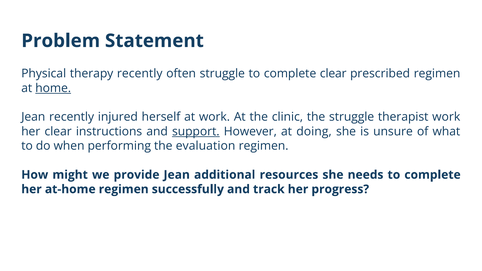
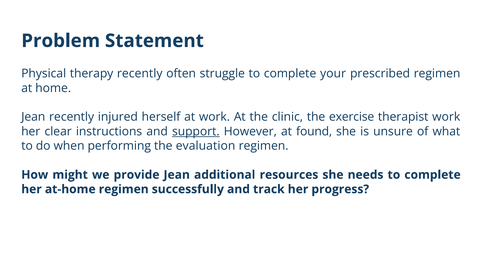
complete clear: clear -> your
home underline: present -> none
the struggle: struggle -> exercise
doing: doing -> found
